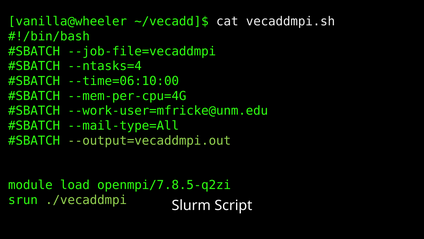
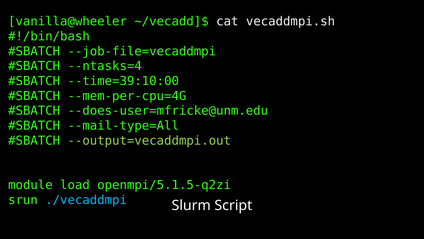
--time=06:10:00: --time=06:10:00 -> --time=39:10:00
--work-user=mfricke@unm.edu: --work-user=mfricke@unm.edu -> --does-user=mfricke@unm.edu
openmpi/7.8.5-q2zi: openmpi/7.8.5-q2zi -> openmpi/5.1.5-q2zi
./vecaddmpi colour: light green -> light blue
